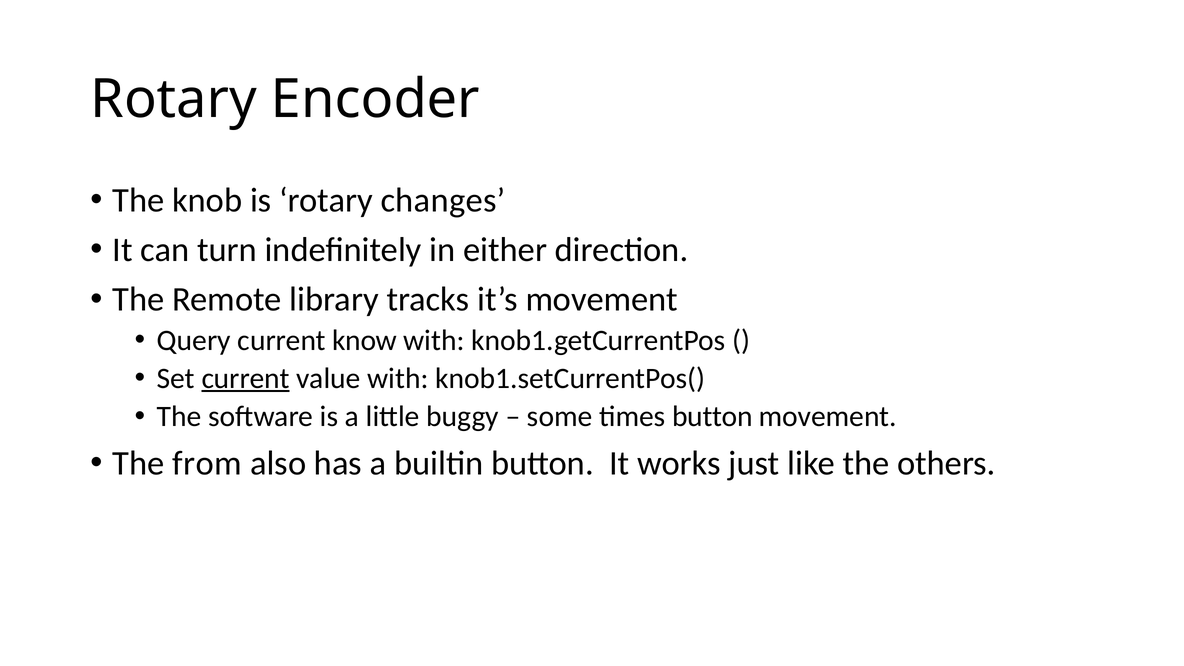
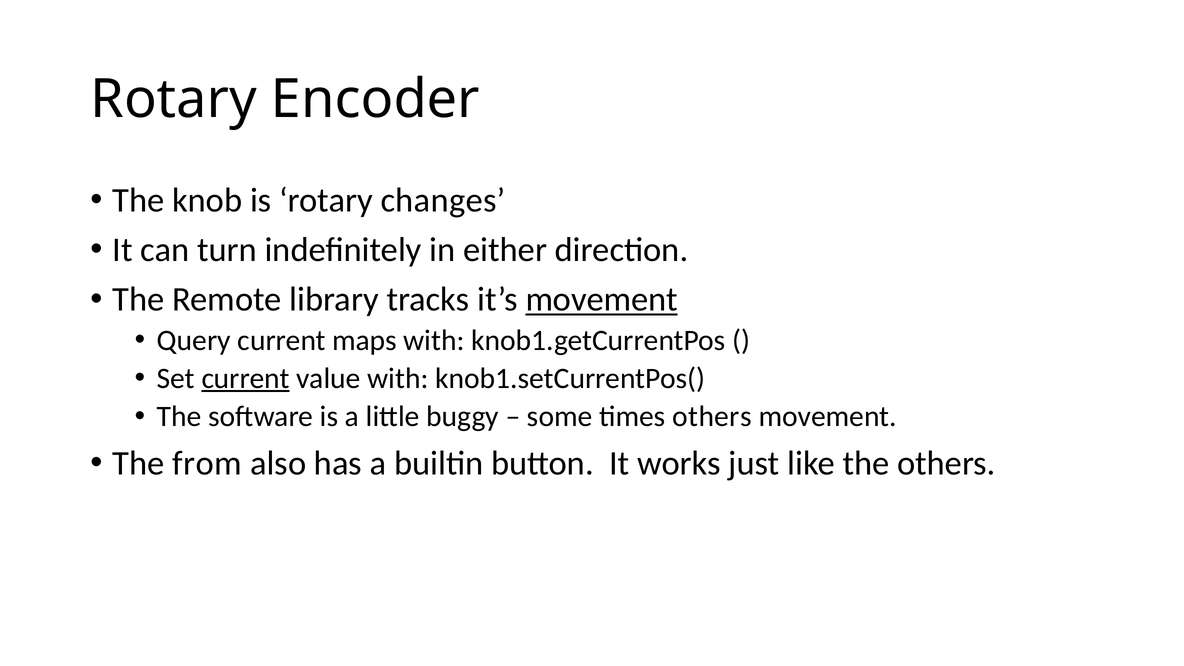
movement at (602, 299) underline: none -> present
know: know -> maps
times button: button -> others
